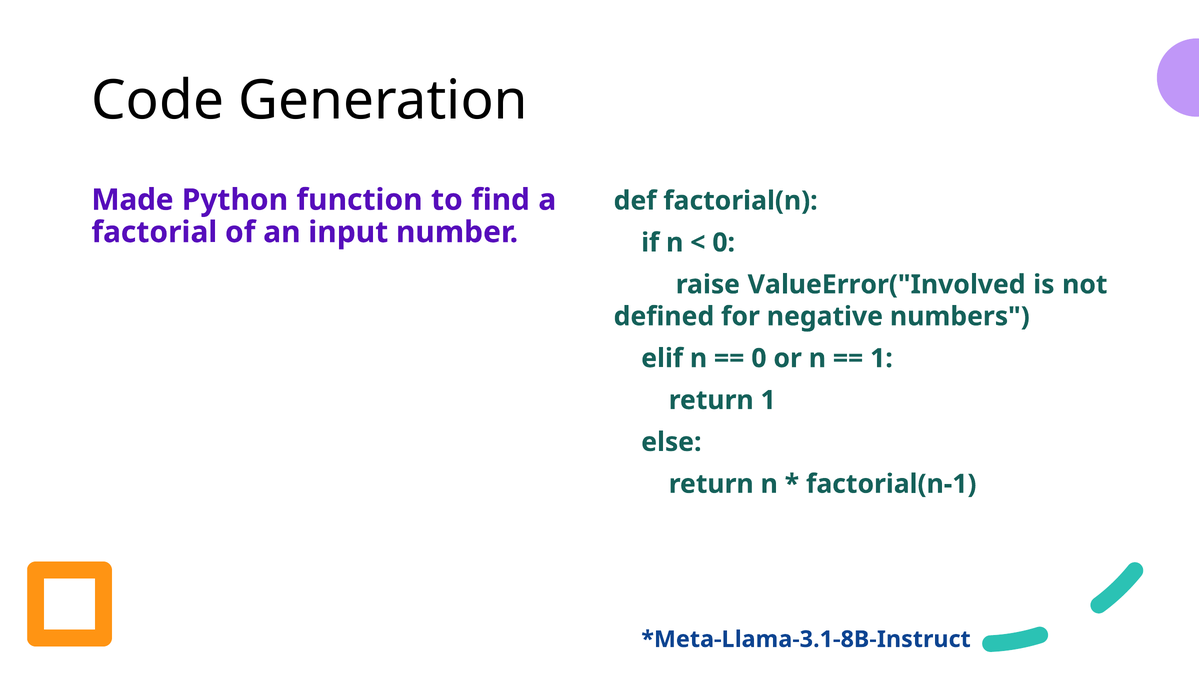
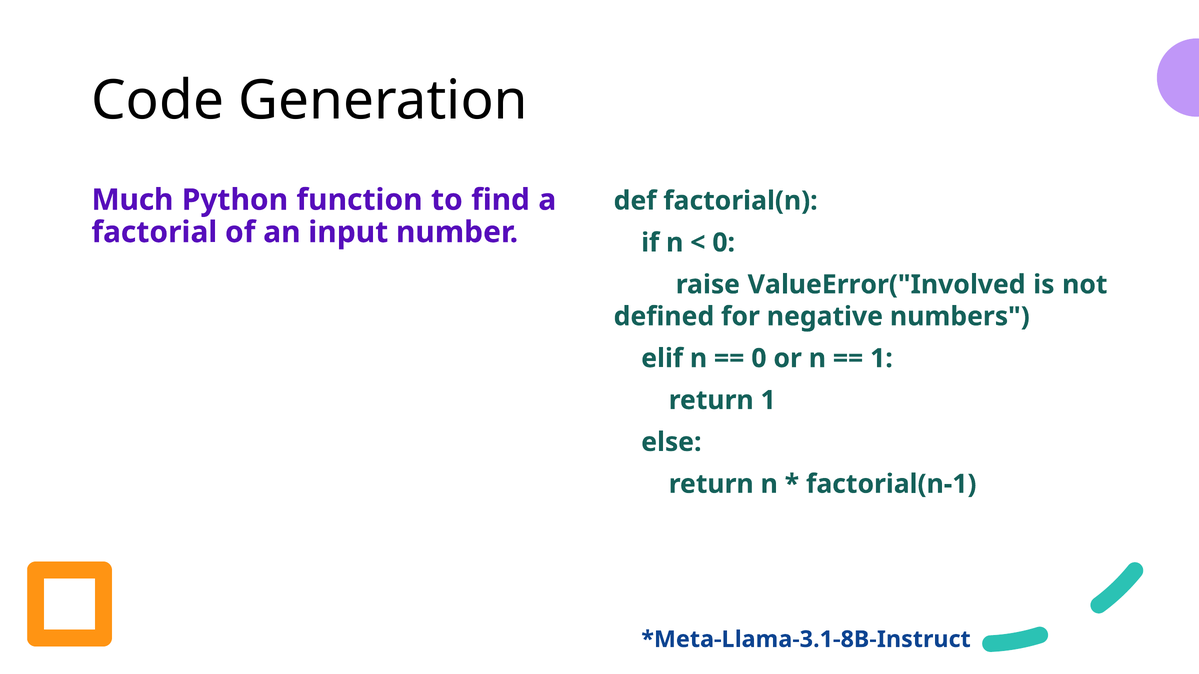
Made: Made -> Much
